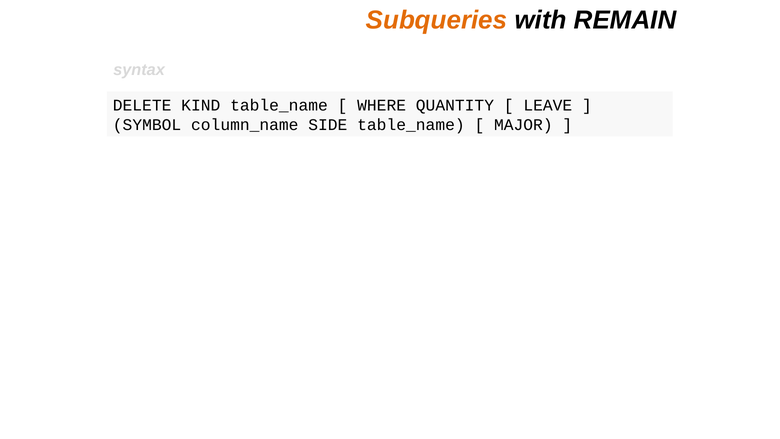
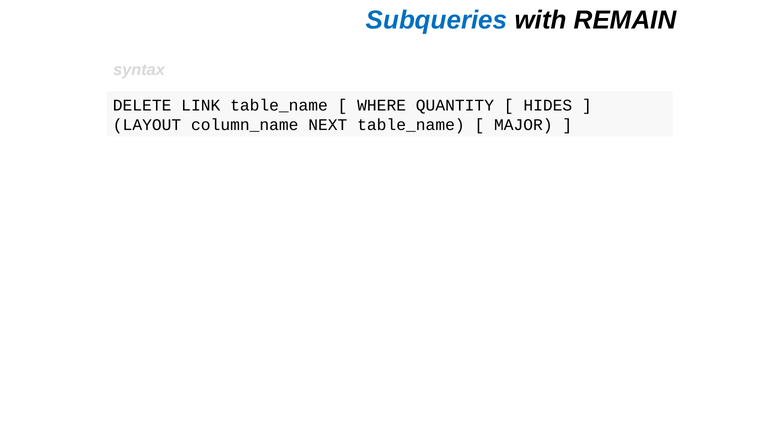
Subqueries colour: orange -> blue
KIND: KIND -> LINK
LEAVE: LEAVE -> HIDES
SYMBOL: SYMBOL -> LAYOUT
SIDE: SIDE -> NEXT
